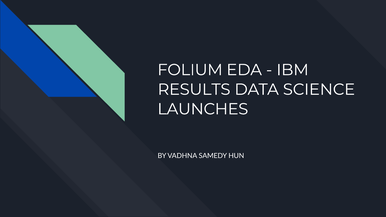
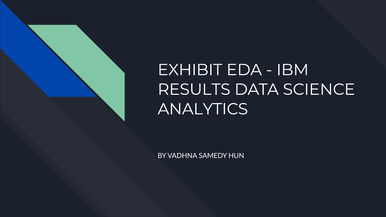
FOLIUM: FOLIUM -> EXHIBIT
LAUNCHES: LAUNCHES -> ANALYTICS
